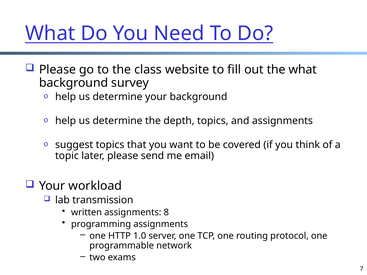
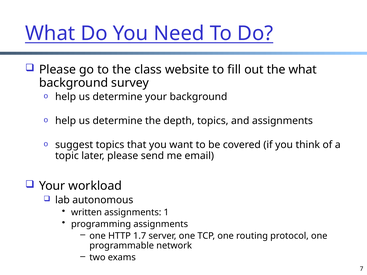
transmission: transmission -> autonomous
8: 8 -> 1
1.0: 1.0 -> 1.7
